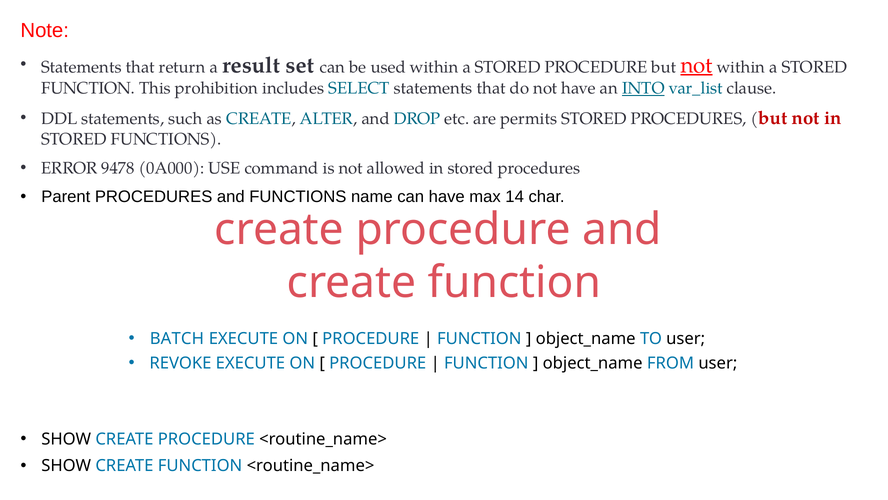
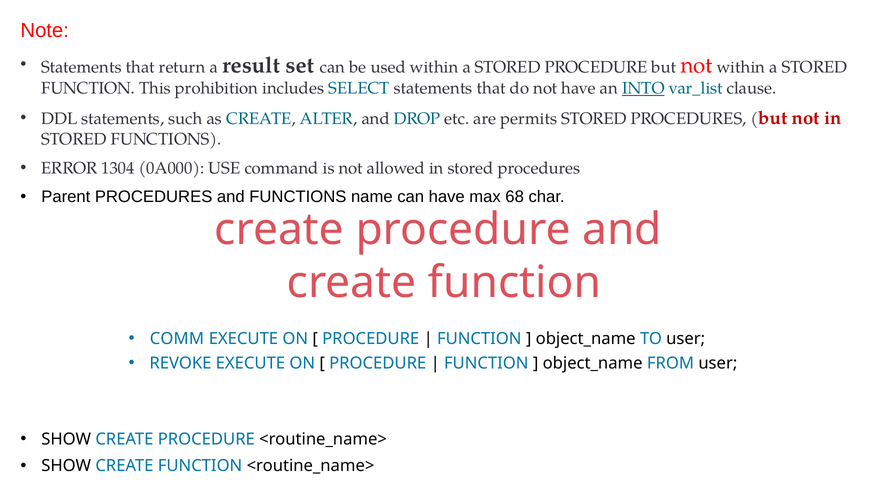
not at (697, 65) underline: present -> none
9478: 9478 -> 1304
14: 14 -> 68
BATCH: BATCH -> COMM
